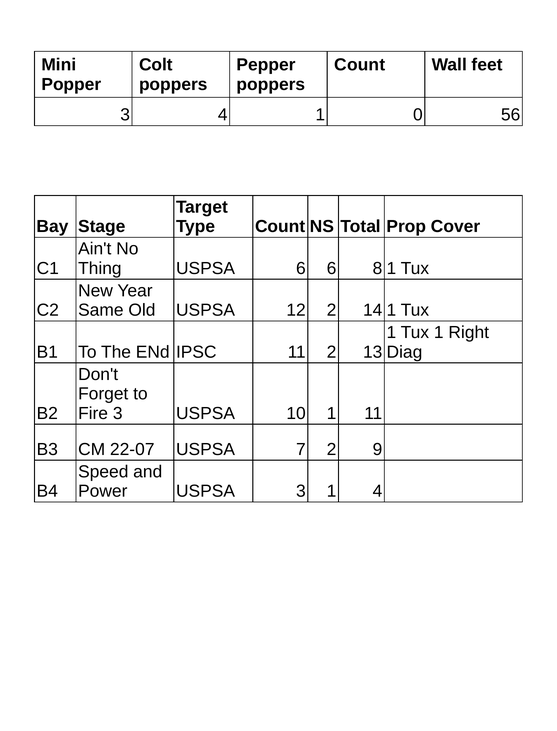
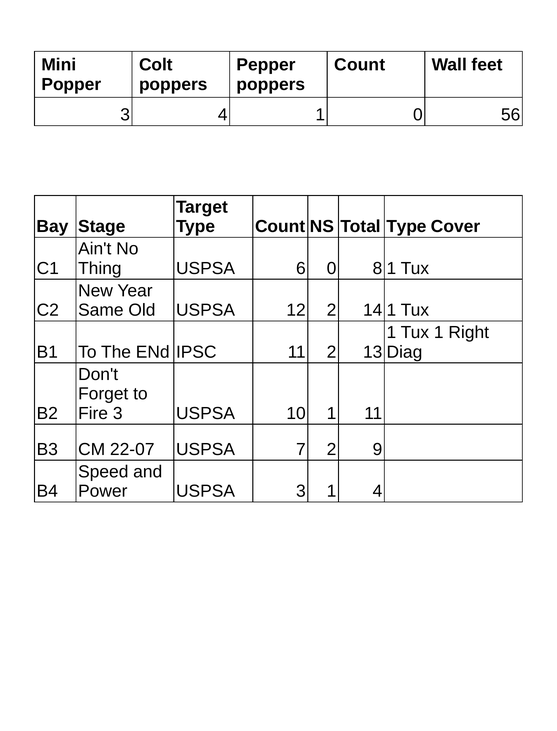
Total Prop: Prop -> Type
6 6: 6 -> 0
